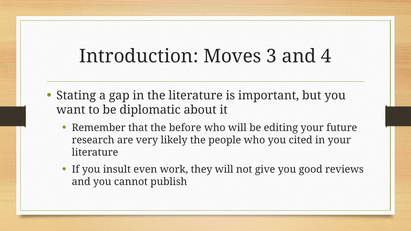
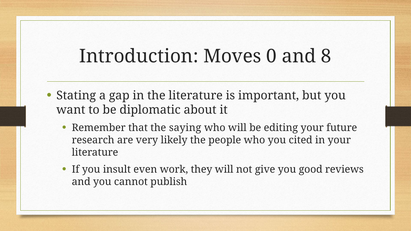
3: 3 -> 0
4: 4 -> 8
before: before -> saying
